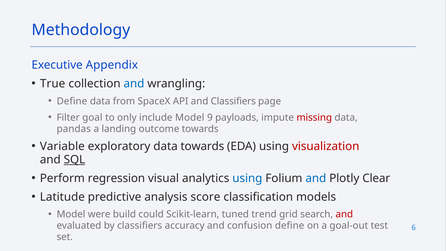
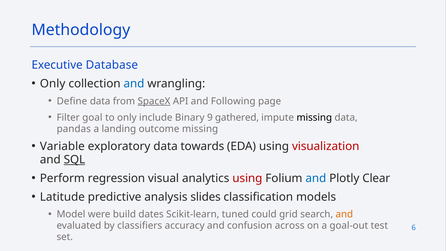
Appendix: Appendix -> Database
True at (53, 84): True -> Only
SpaceX underline: none -> present
and Classifiers: Classifiers -> Following
include Model: Model -> Binary
payloads: payloads -> gathered
missing at (314, 118) colour: red -> black
outcome towards: towards -> missing
using at (247, 178) colour: blue -> red
score: score -> slides
could: could -> dates
trend: trend -> could
and at (344, 214) colour: red -> orange
confusion define: define -> across
